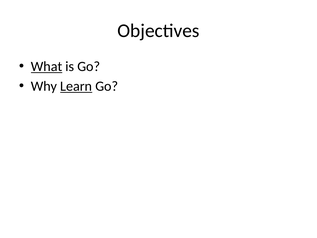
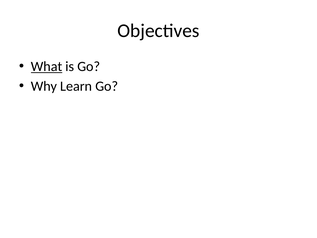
Learn underline: present -> none
